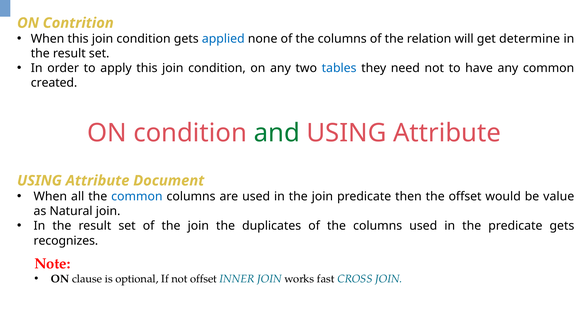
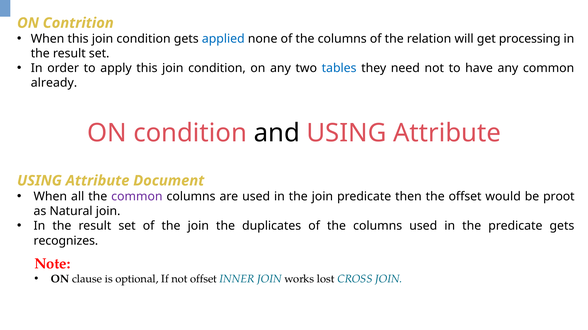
determine: determine -> processing
created: created -> already
and colour: green -> black
common at (137, 197) colour: blue -> purple
value: value -> proot
fast: fast -> lost
